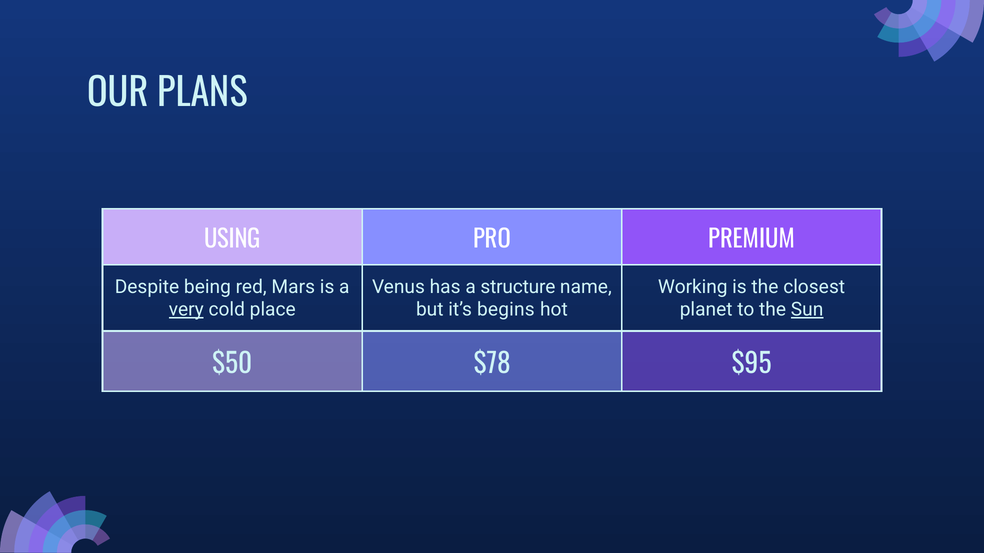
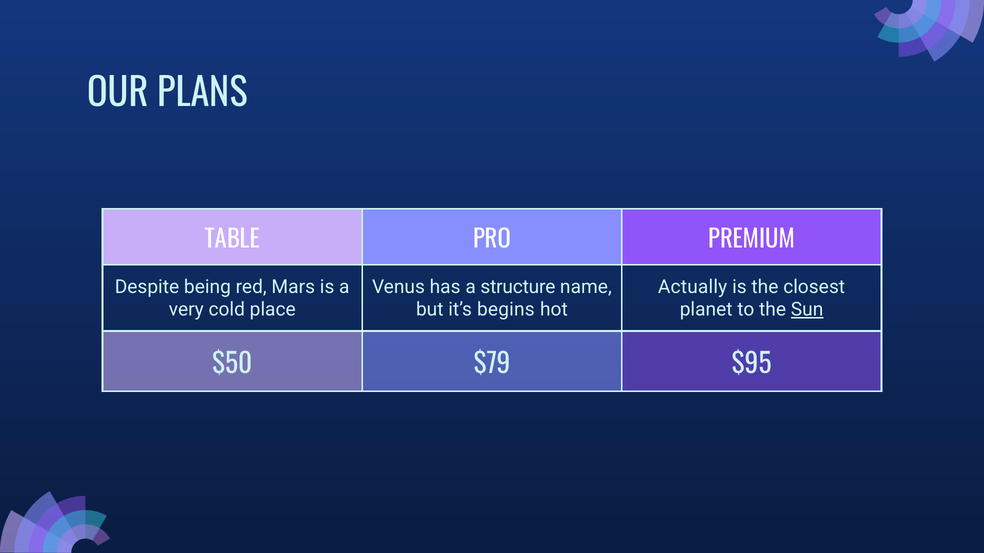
USING: USING -> TABLE
Working: Working -> Actually
very underline: present -> none
$78: $78 -> $79
